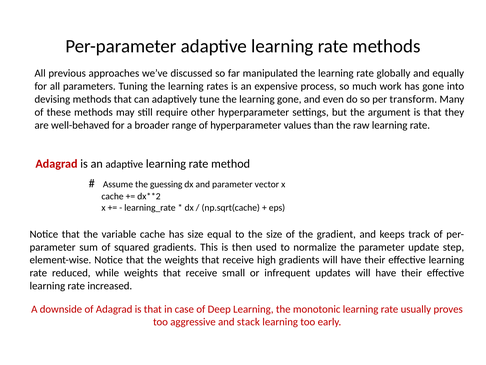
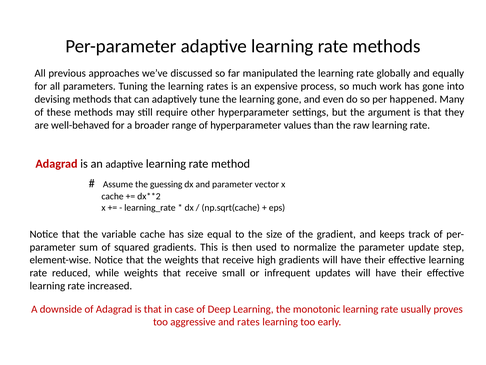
transform: transform -> happened
and stack: stack -> rates
